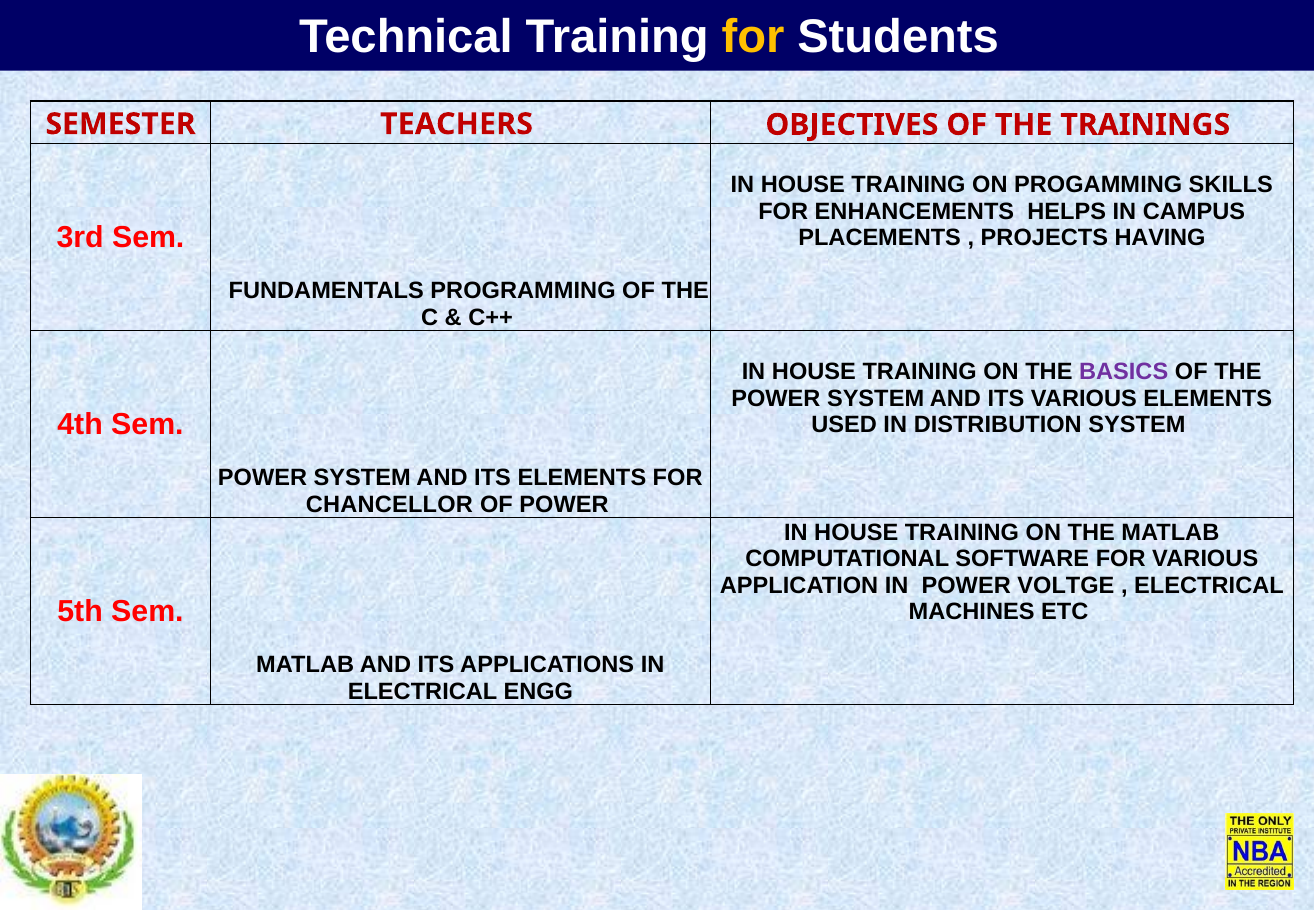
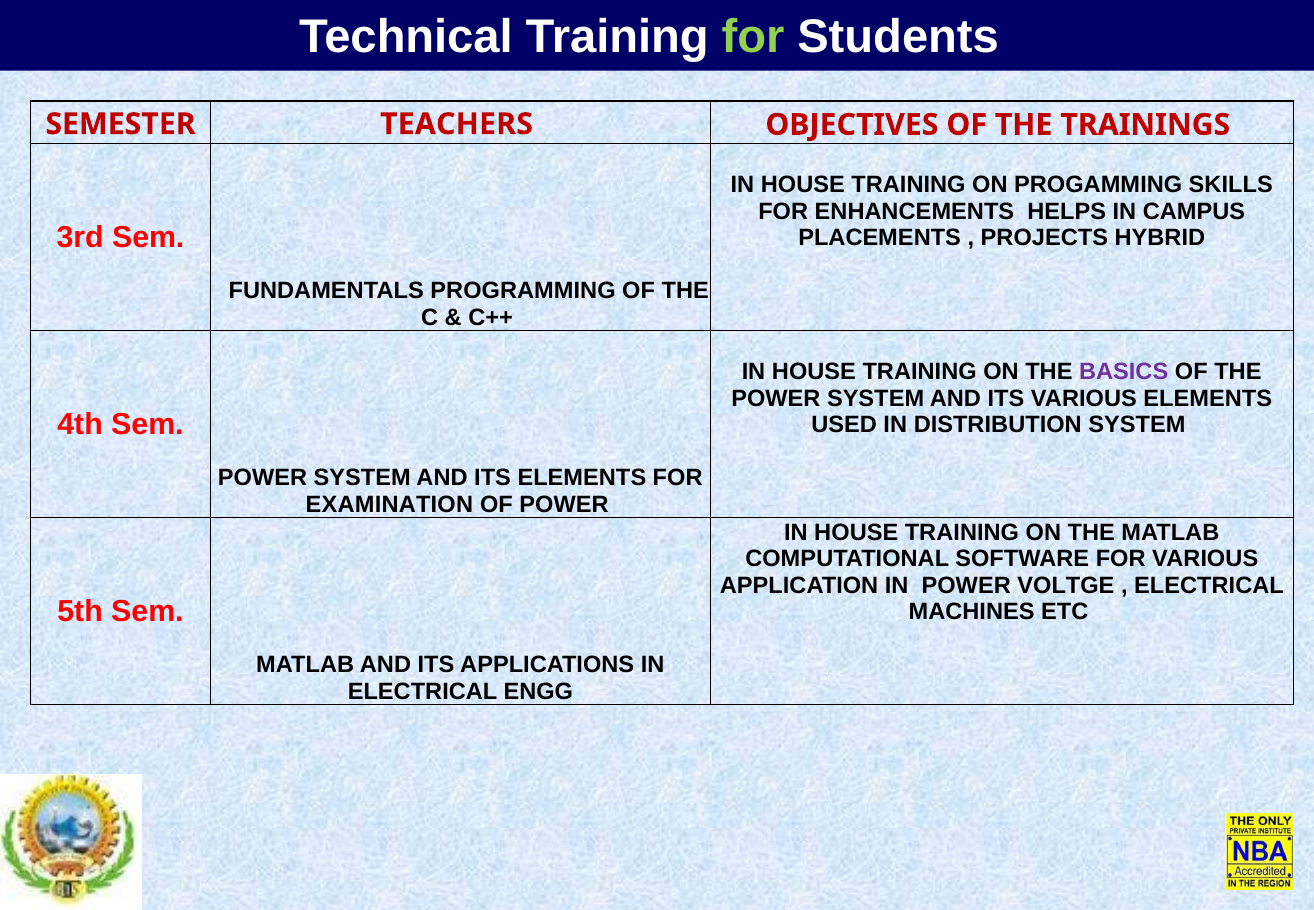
for at (753, 37) colour: yellow -> light green
HAVING: HAVING -> HYBRID
CHANCELLOR: CHANCELLOR -> EXAMINATION
